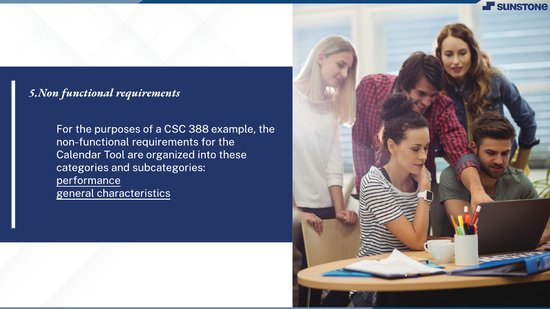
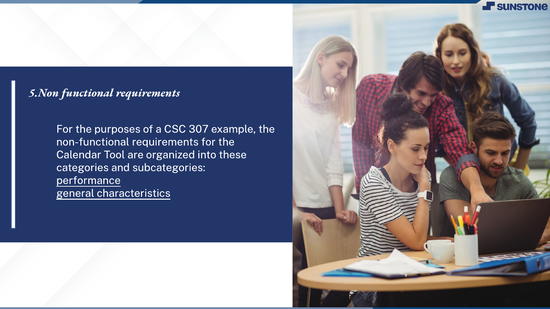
388: 388 -> 307
